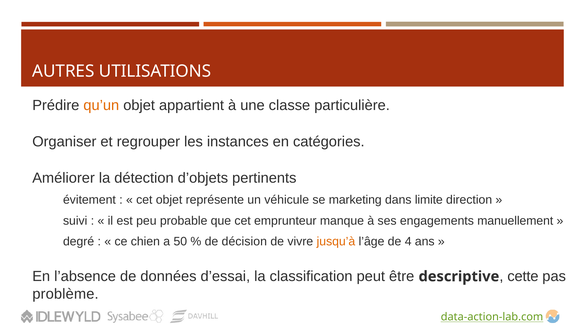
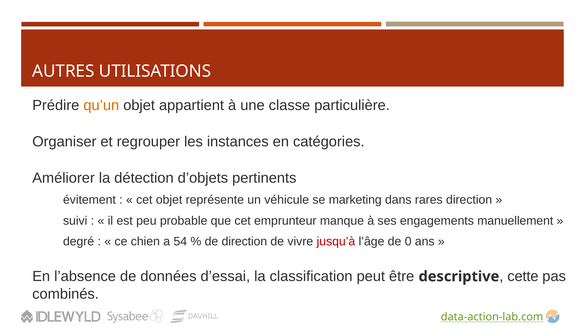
limite: limite -> rares
50: 50 -> 54
de décision: décision -> direction
jusqu’à colour: orange -> red
4: 4 -> 0
problème: problème -> combinés
